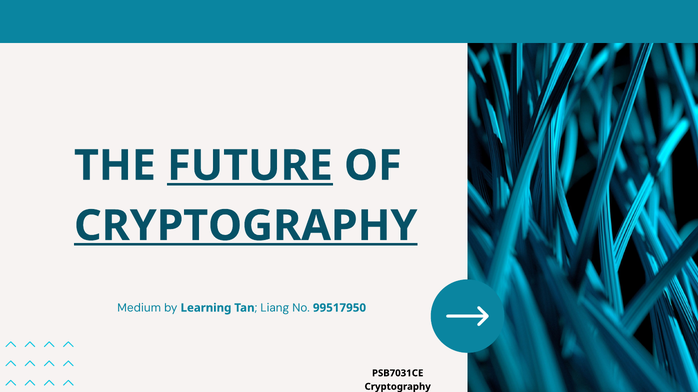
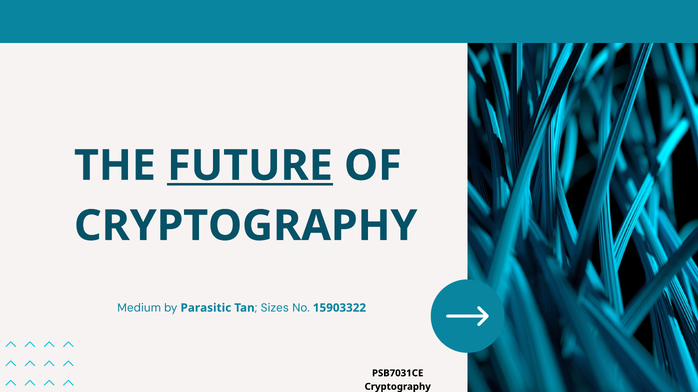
CRYPTOGRAPHY at (246, 226) underline: present -> none
Learning: Learning -> Parasitic
Liang: Liang -> Sizes
99517950: 99517950 -> 15903322
